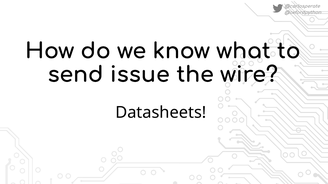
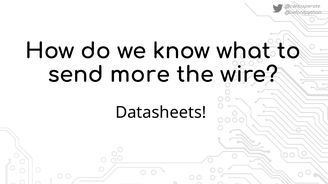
issue: issue -> more
